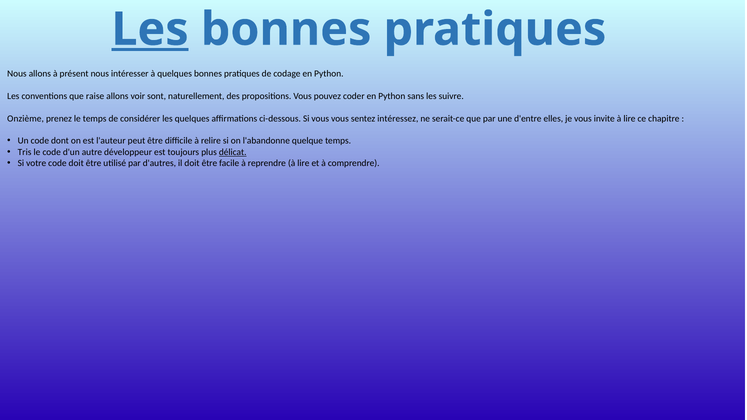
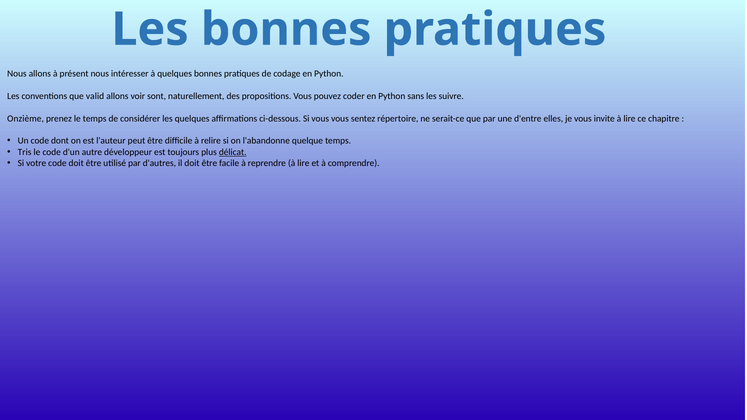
Les at (150, 29) underline: present -> none
raise: raise -> valid
intéressez: intéressez -> répertoire
